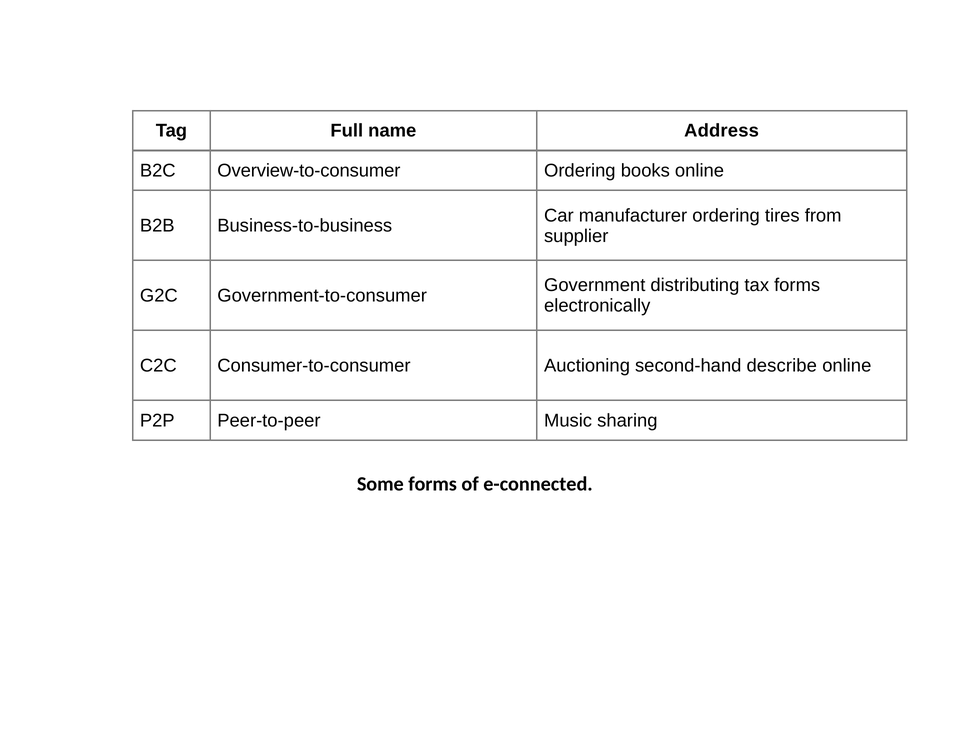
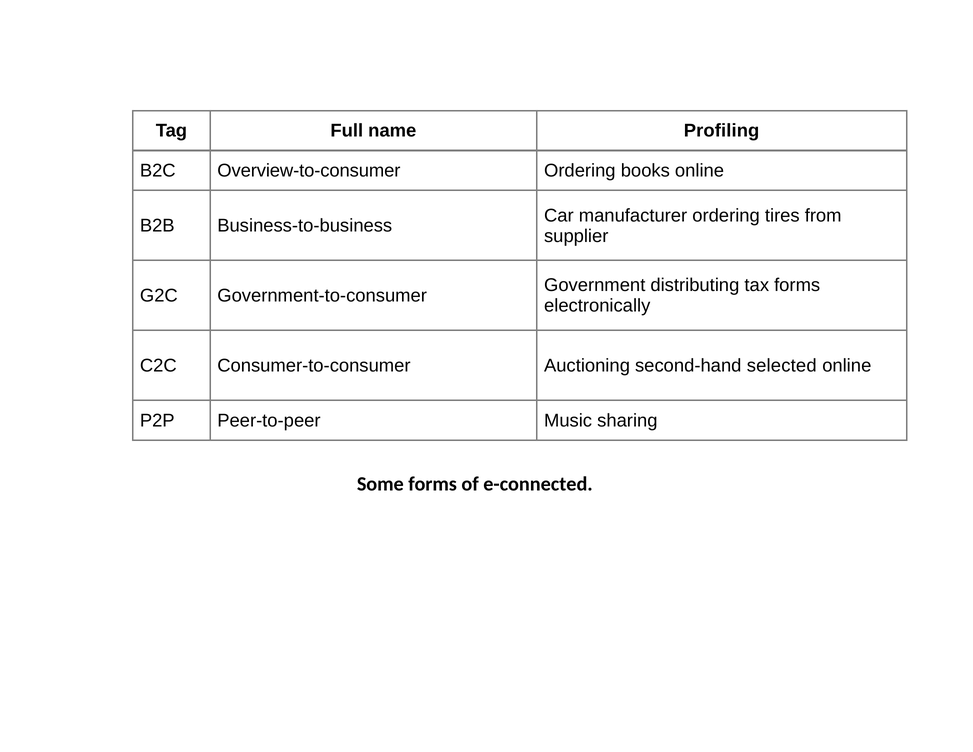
Address: Address -> Profiling
describe: describe -> selected
